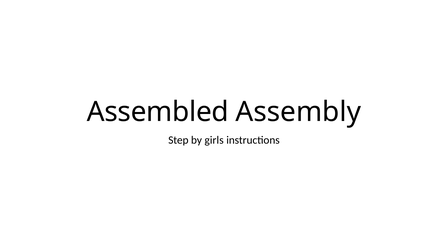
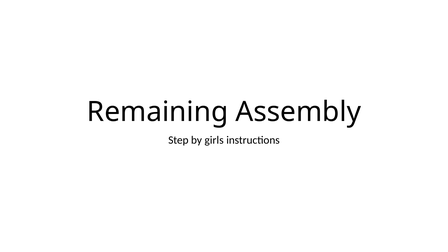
Assembled: Assembled -> Remaining
